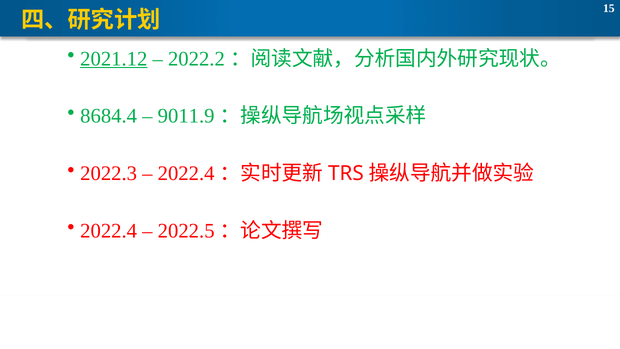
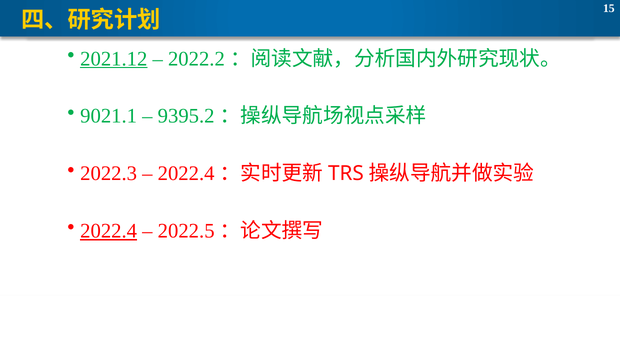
8684.4: 8684.4 -> 9021.1
9011.9: 9011.9 -> 9395.2
2022.4 at (109, 231) underline: none -> present
